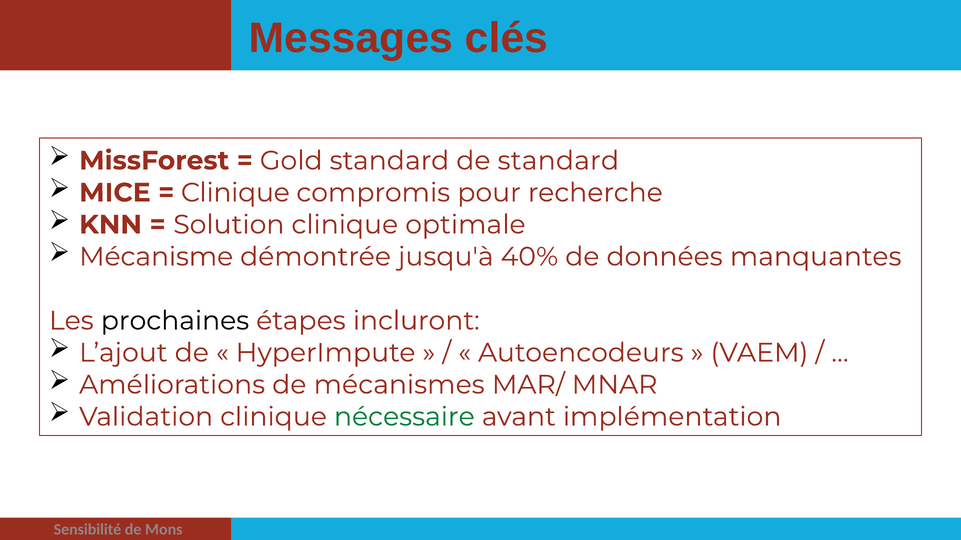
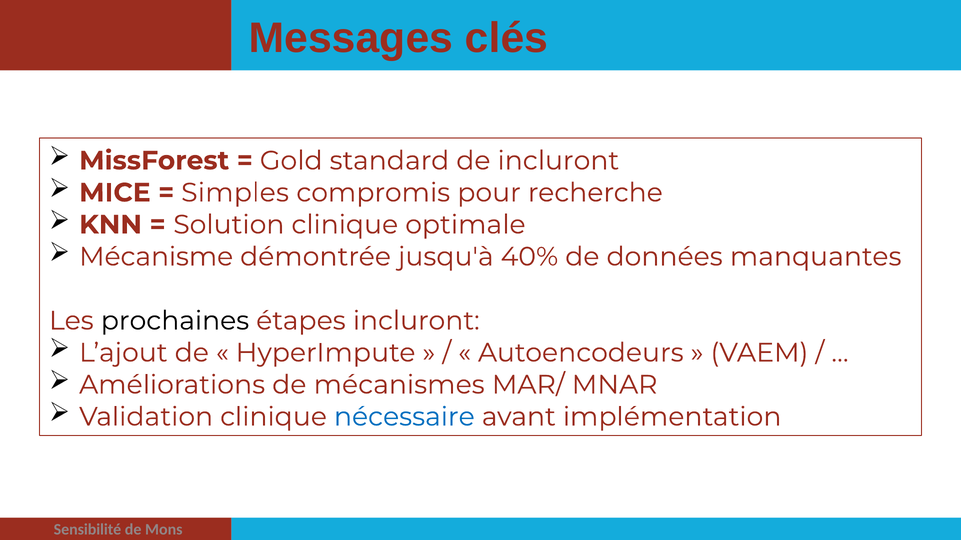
de standard: standard -> incluront
Clinique at (235, 193): Clinique -> Simples
nécessaire colour: green -> blue
